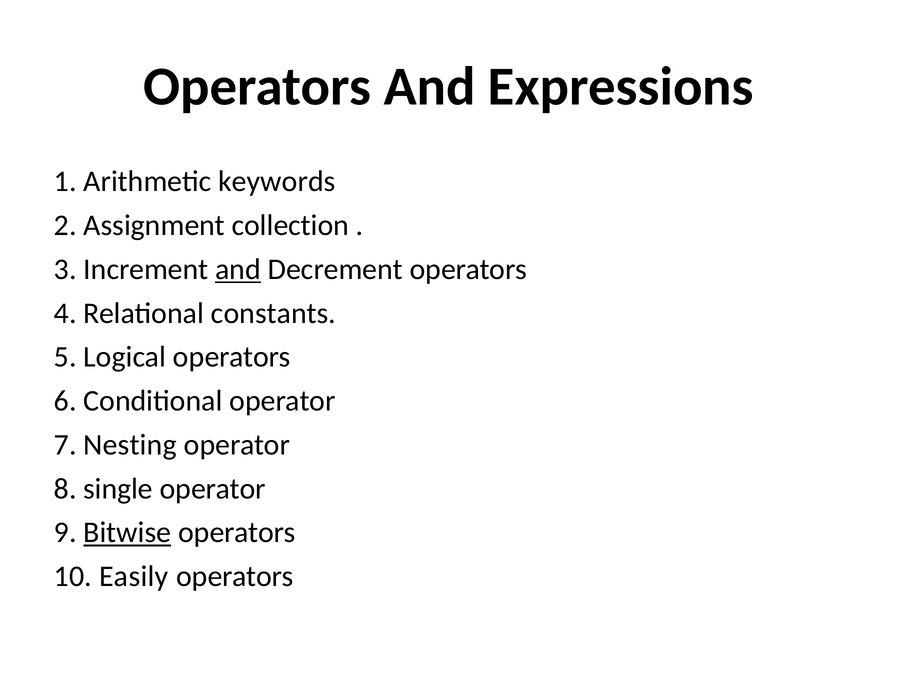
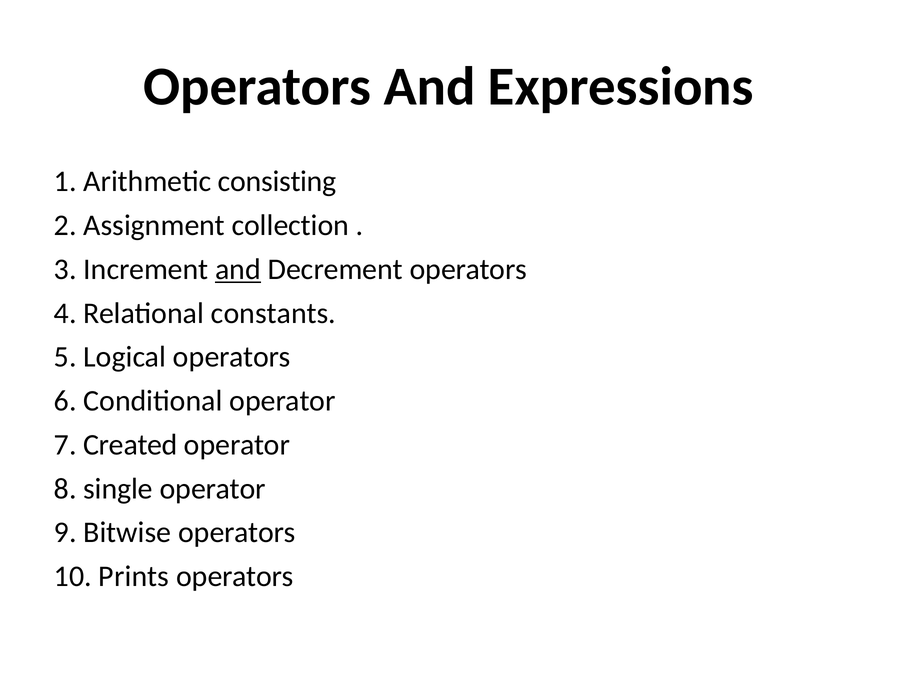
keywords: keywords -> consisting
Nesting: Nesting -> Created
Bitwise underline: present -> none
Easily: Easily -> Prints
